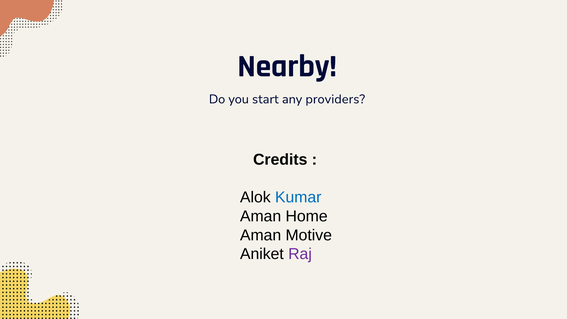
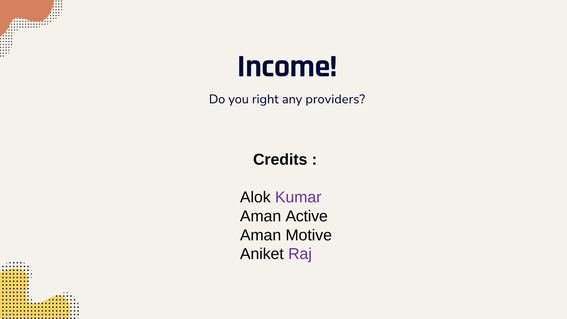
Nearby: Nearby -> Income
start: start -> right
Kumar colour: blue -> purple
Home: Home -> Active
